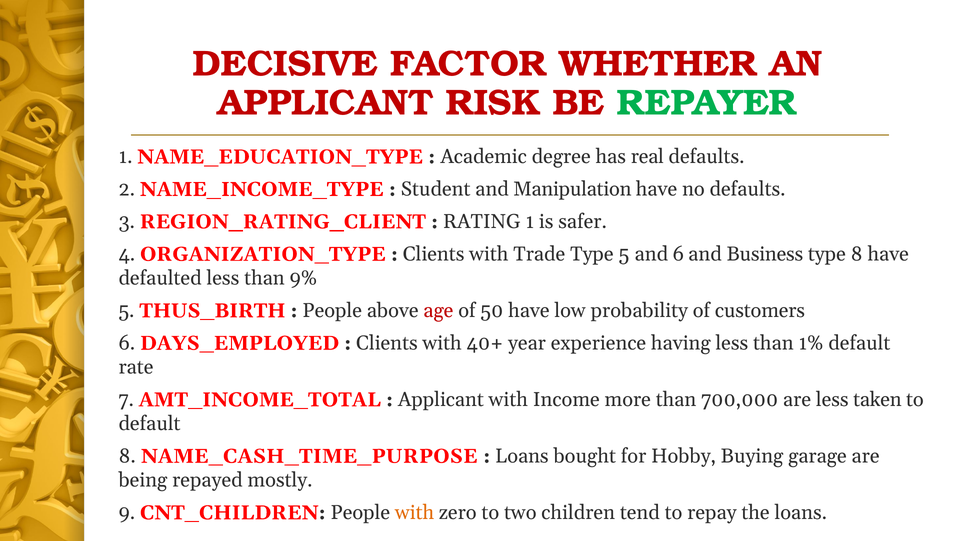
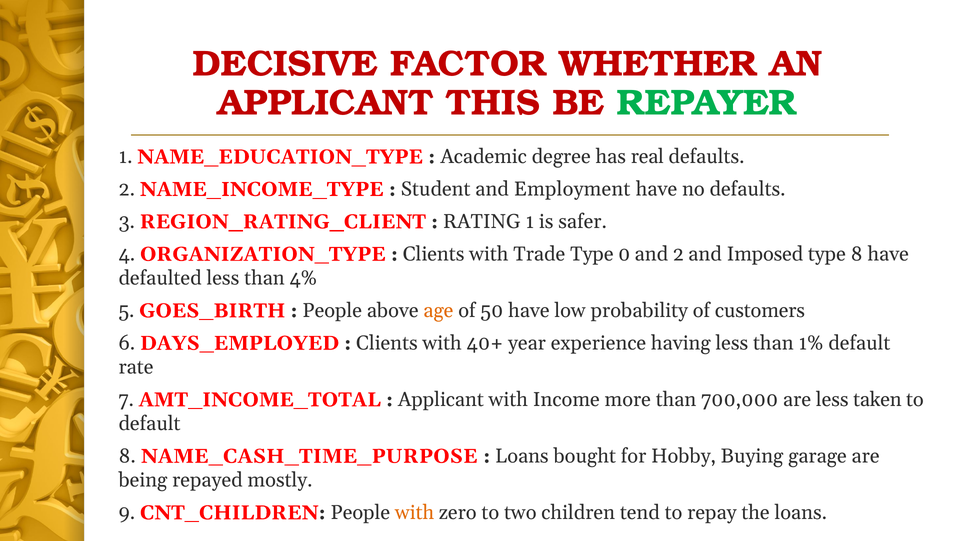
RISK: RISK -> THIS
Manipulation: Manipulation -> Employment
Type 5: 5 -> 0
and 6: 6 -> 2
Business: Business -> Imposed
9%: 9% -> 4%
THUS_BIRTH: THUS_BIRTH -> GOES_BIRTH
age colour: red -> orange
